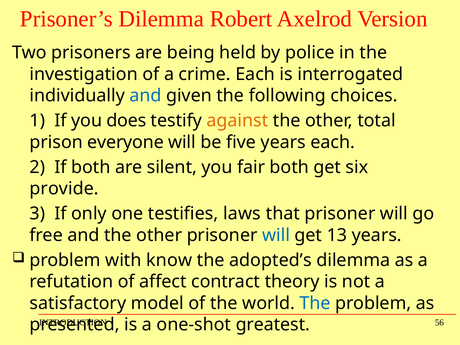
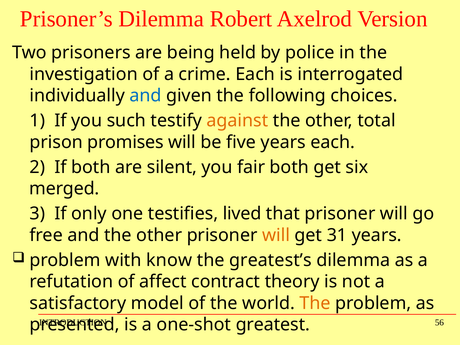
does: does -> such
everyone: everyone -> promises
provide: provide -> merged
laws: laws -> lived
will at (276, 235) colour: blue -> orange
13: 13 -> 31
adopted’s: adopted’s -> greatest’s
The at (315, 303) colour: blue -> orange
